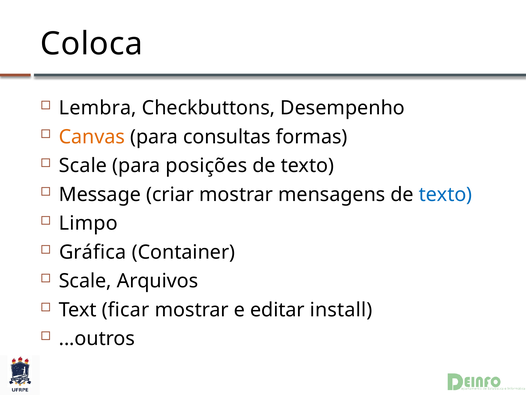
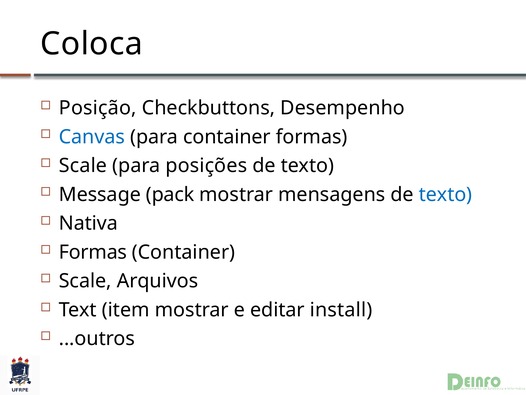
Lembra: Lembra -> Posição
Canvas colour: orange -> blue
para consultas: consultas -> container
criar: criar -> pack
Limpo: Limpo -> Nativa
Gráfica at (93, 252): Gráfica -> Formas
ficar: ficar -> item
